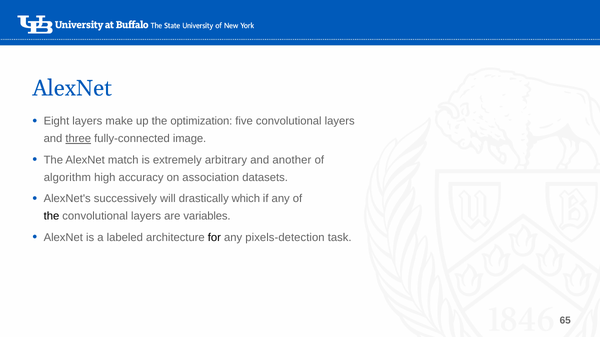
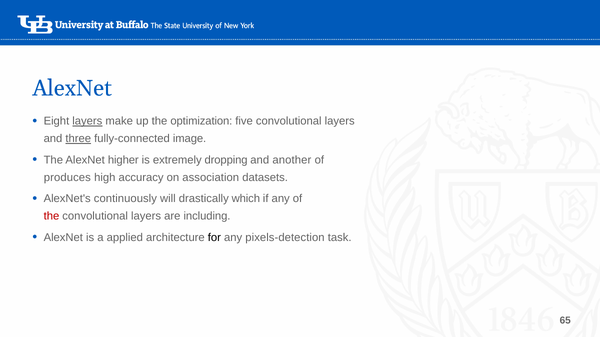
layers at (87, 121) underline: none -> present
match: match -> higher
arbitrary: arbitrary -> dropping
algorithm: algorithm -> produces
successively: successively -> continuously
the at (51, 217) colour: black -> red
variables: variables -> including
labeled: labeled -> applied
